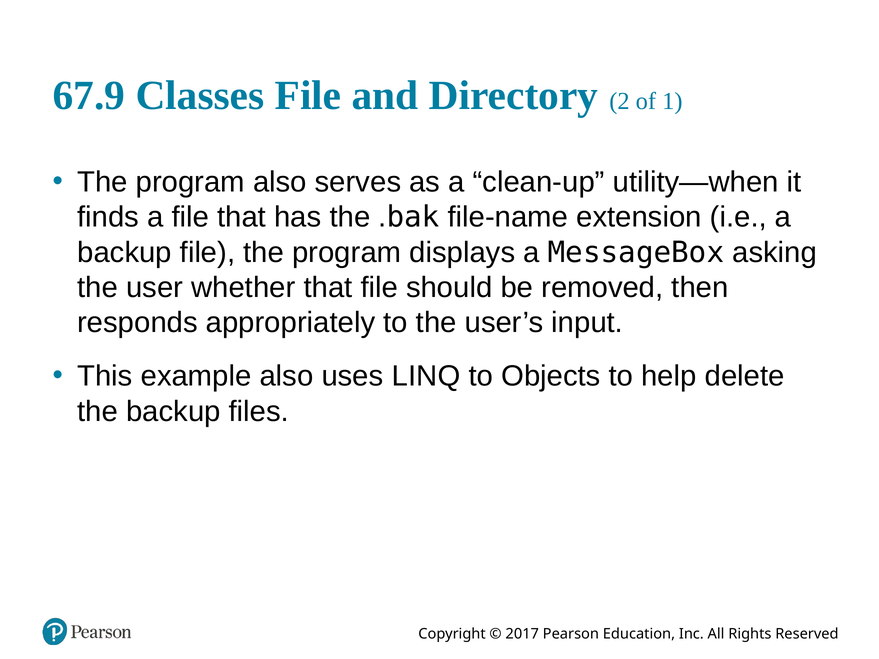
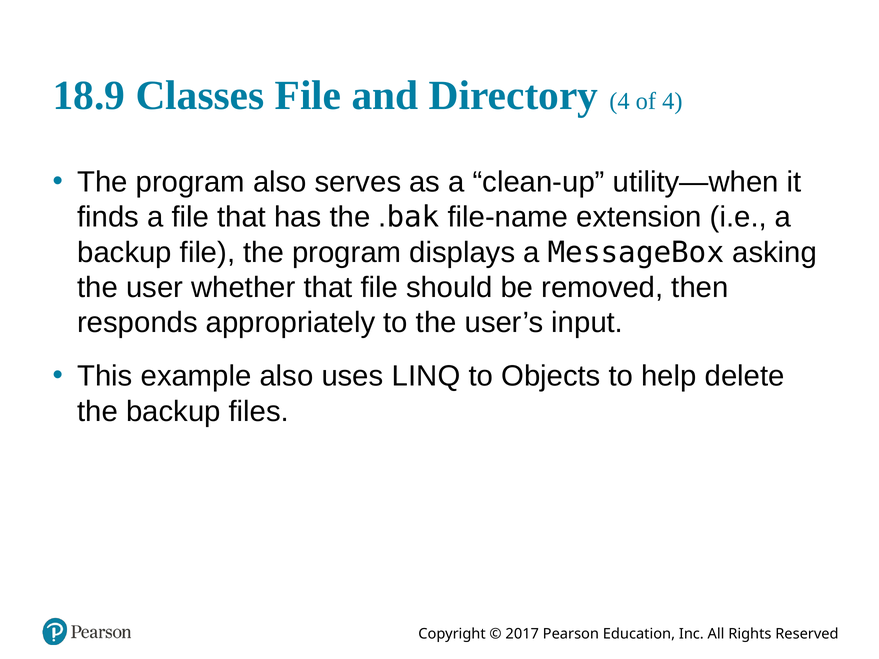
67.9: 67.9 -> 18.9
Directory 2: 2 -> 4
of 1: 1 -> 4
